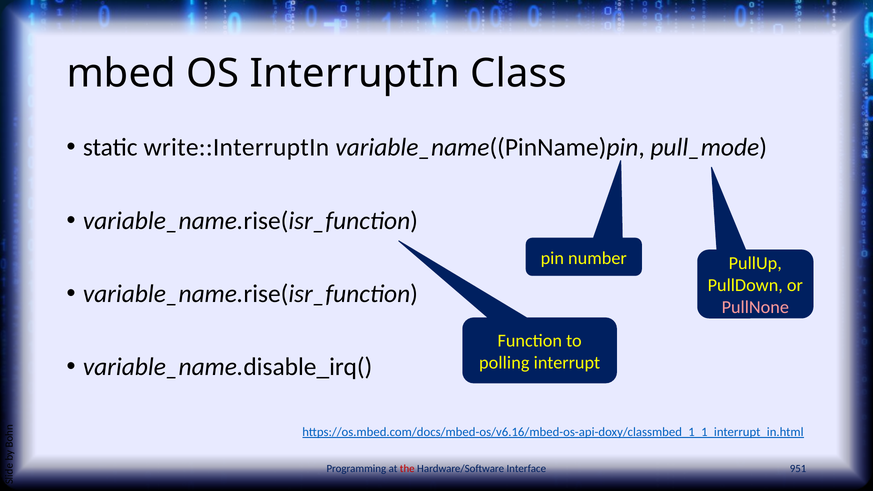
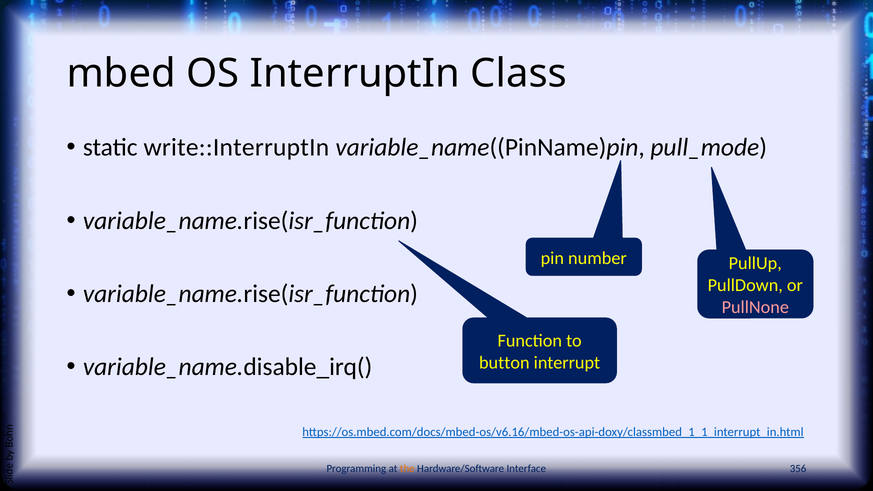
polling: polling -> button
the colour: red -> orange
951: 951 -> 356
